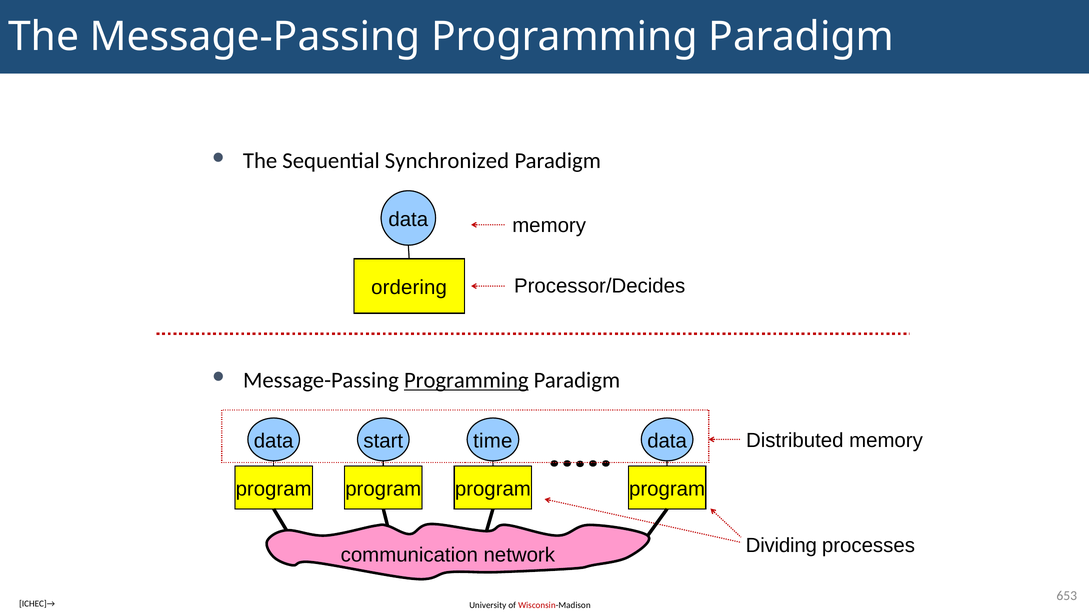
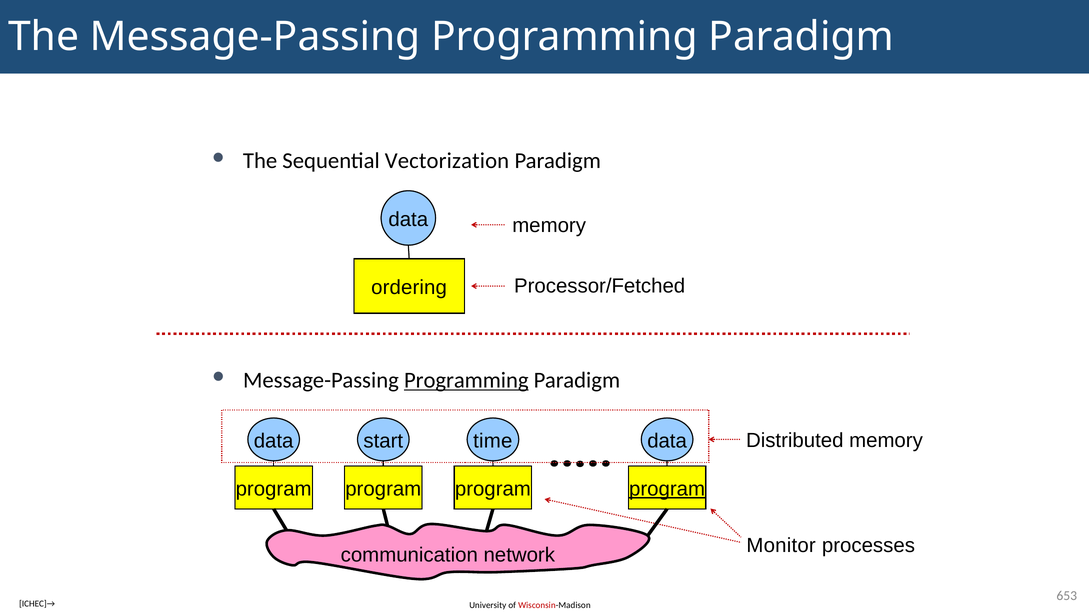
Synchronized: Synchronized -> Vectorization
Processor/Decides: Processor/Decides -> Processor/Fetched
program at (667, 489) underline: none -> present
Dividing: Dividing -> Monitor
